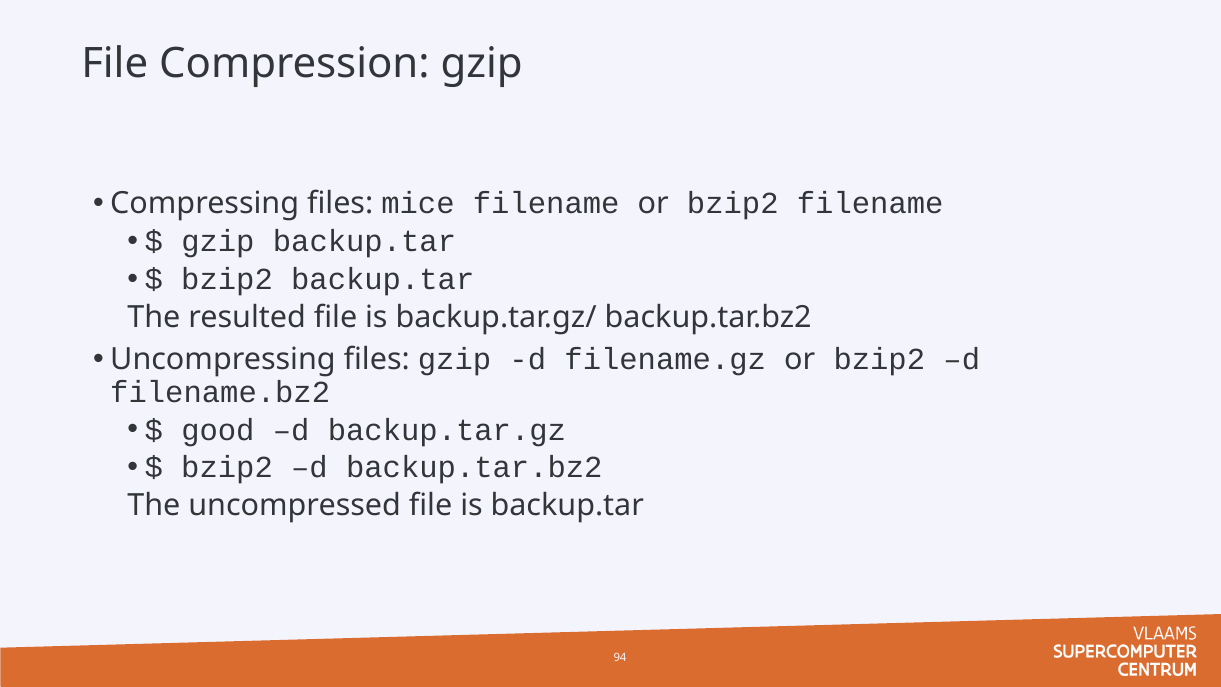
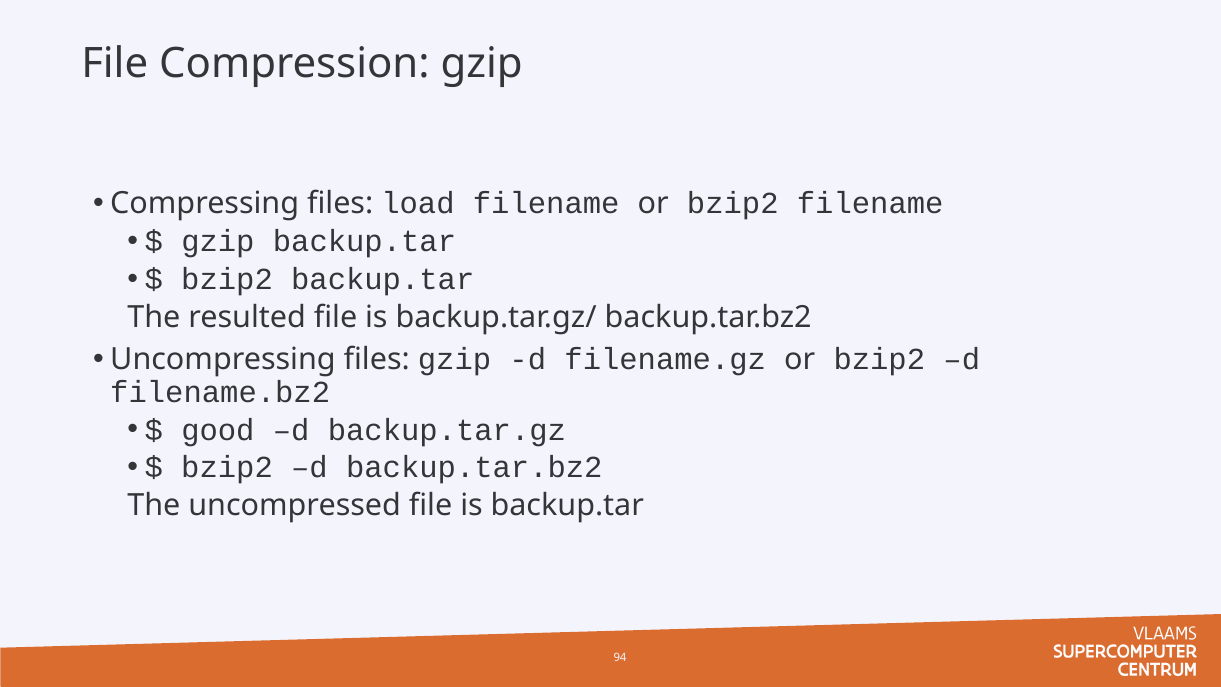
mice: mice -> load
